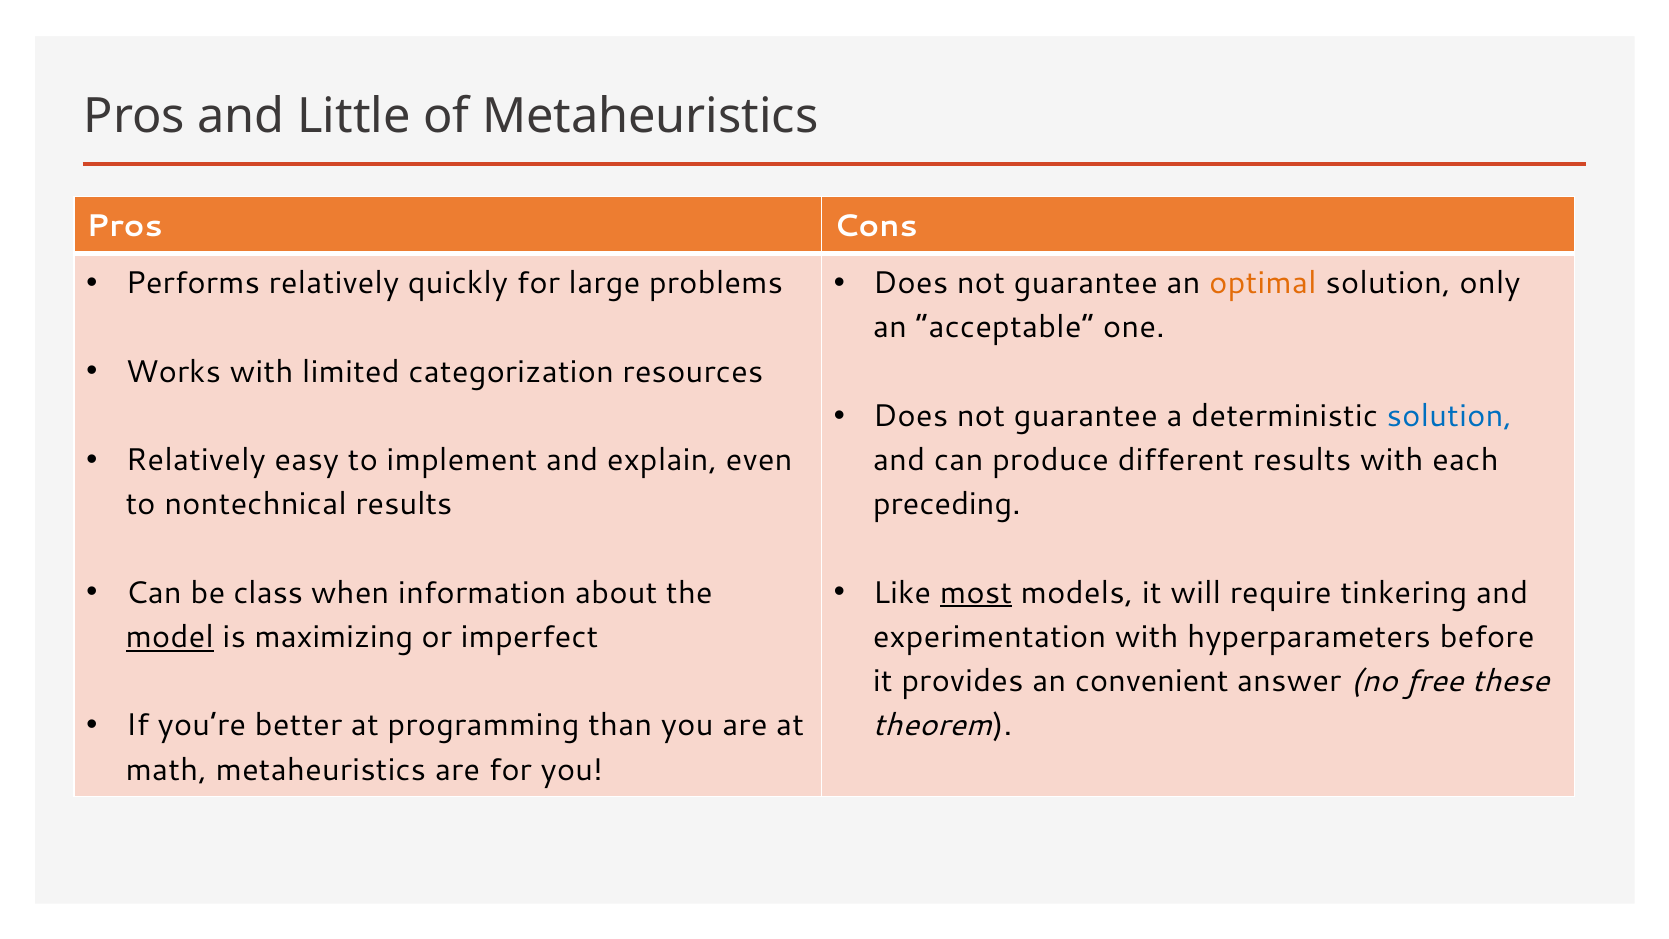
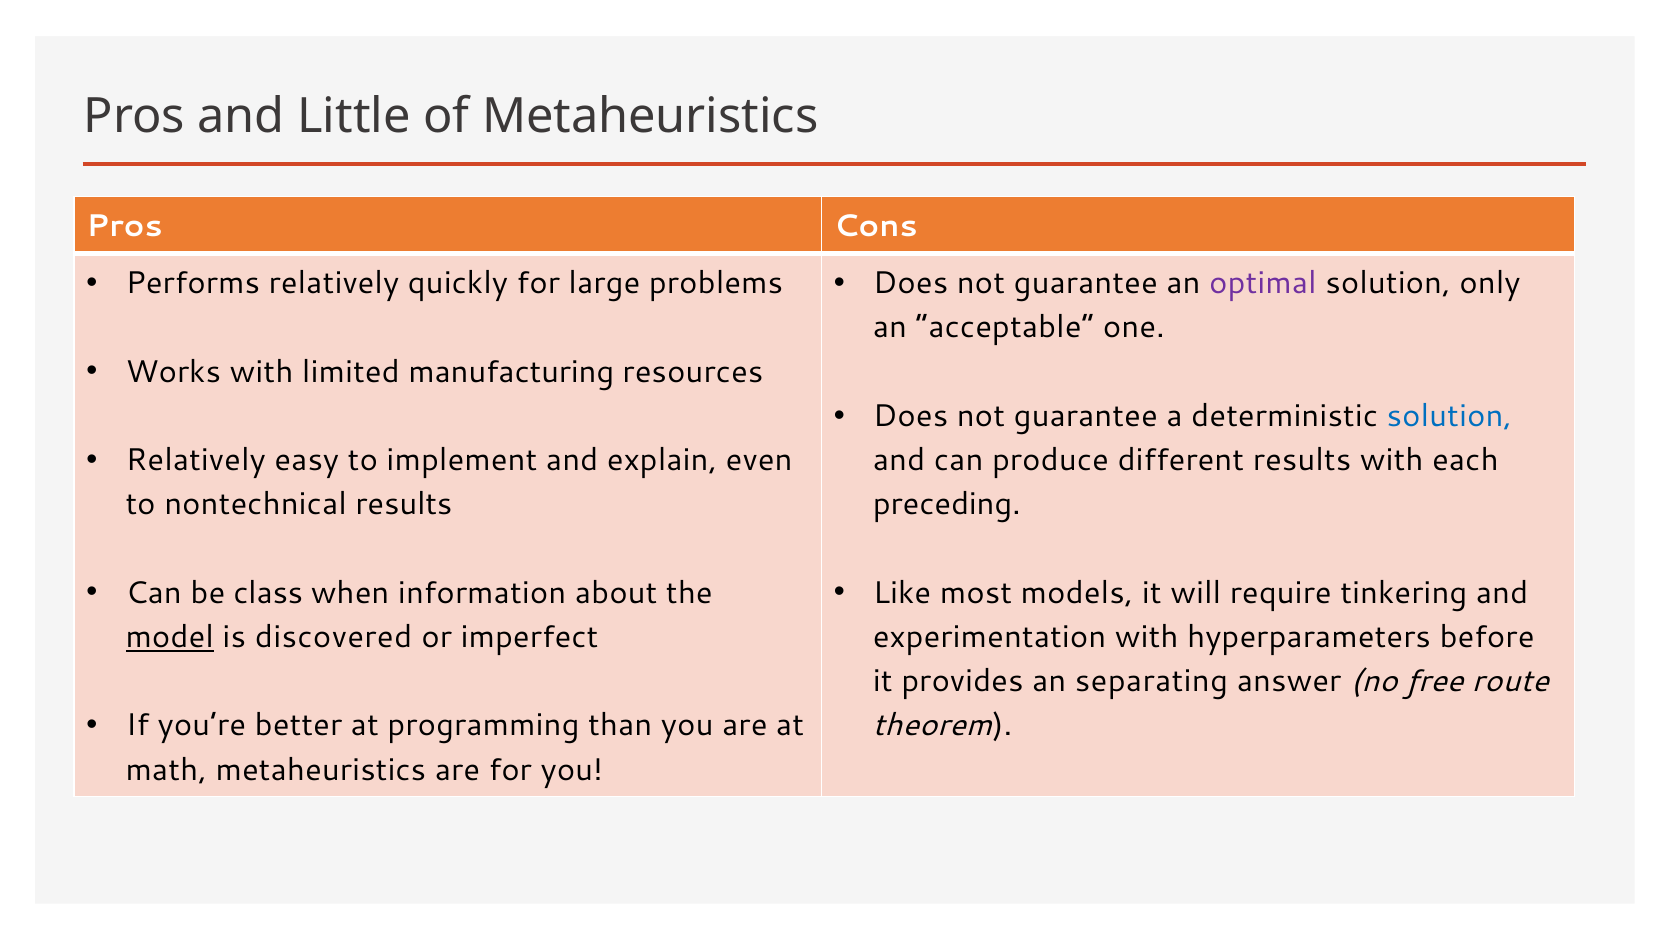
optimal colour: orange -> purple
categorization: categorization -> manufacturing
most underline: present -> none
maximizing: maximizing -> discovered
convenient: convenient -> separating
these: these -> route
